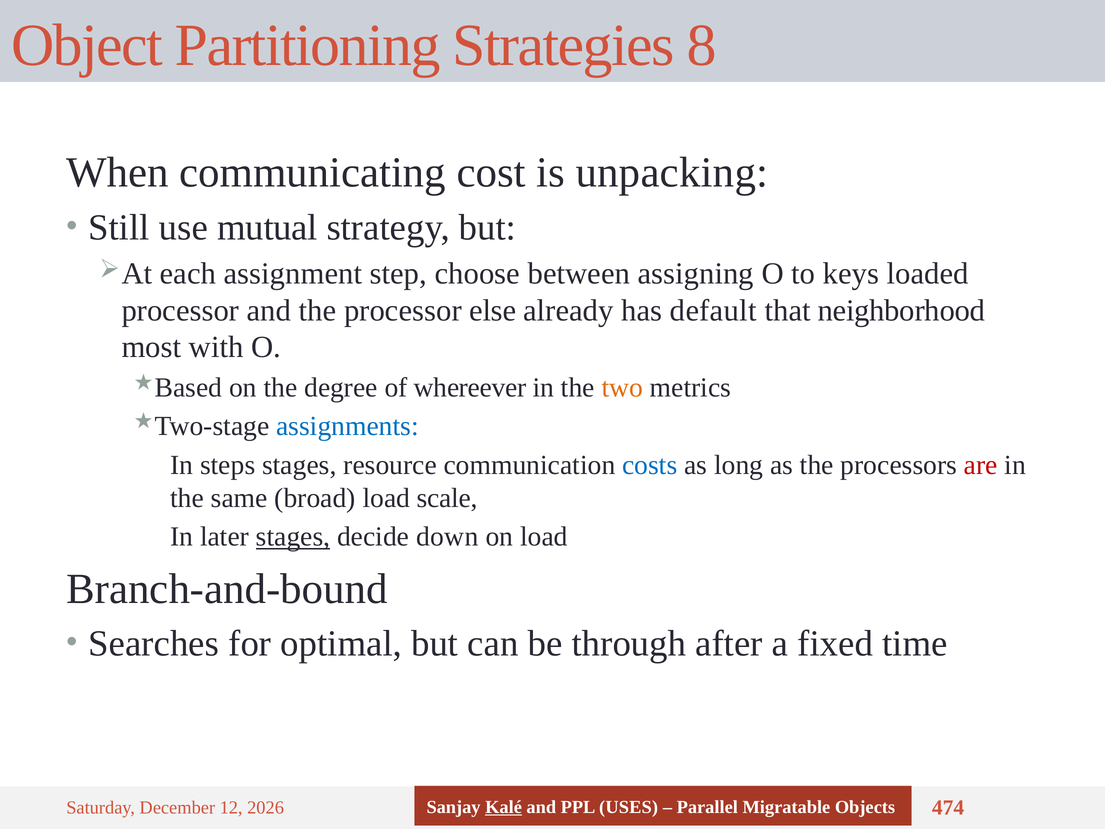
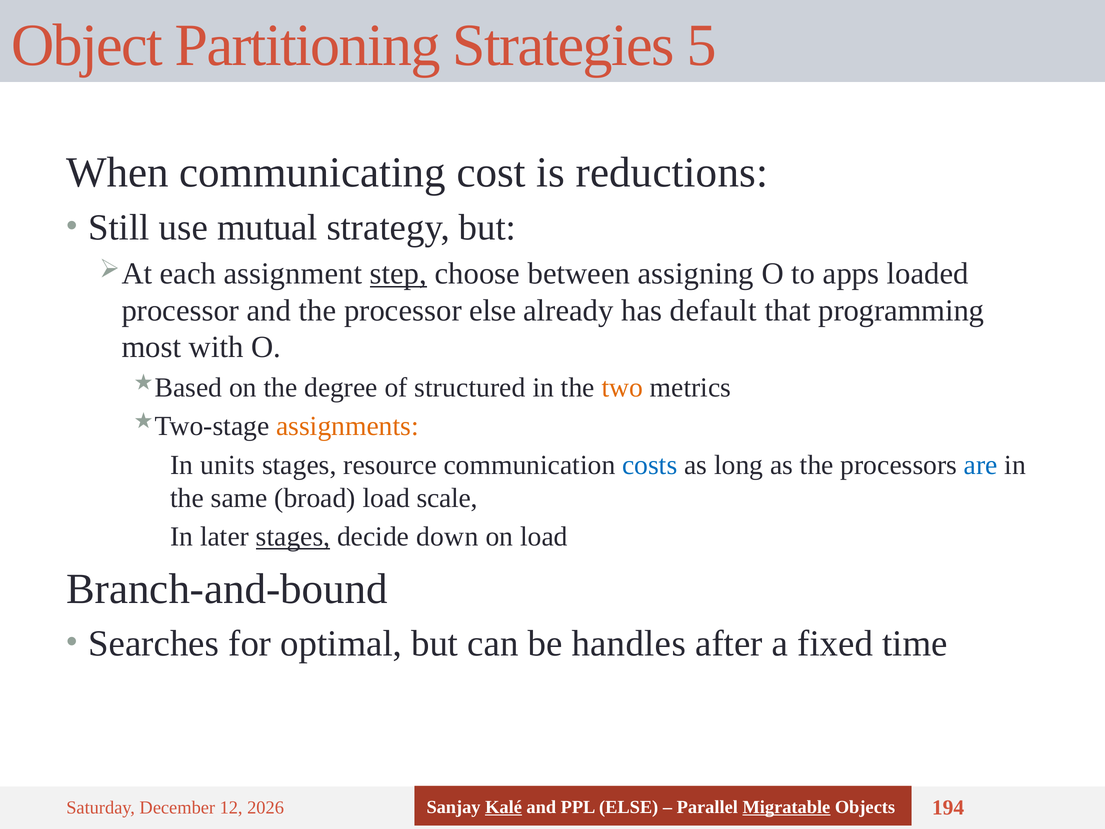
8: 8 -> 5
unpacking: unpacking -> reductions
step underline: none -> present
keys: keys -> apps
neighborhood: neighborhood -> programming
whereever: whereever -> structured
assignments colour: blue -> orange
steps: steps -> units
are colour: red -> blue
through: through -> handles
PPL USES: USES -> ELSE
Migratable underline: none -> present
474: 474 -> 194
